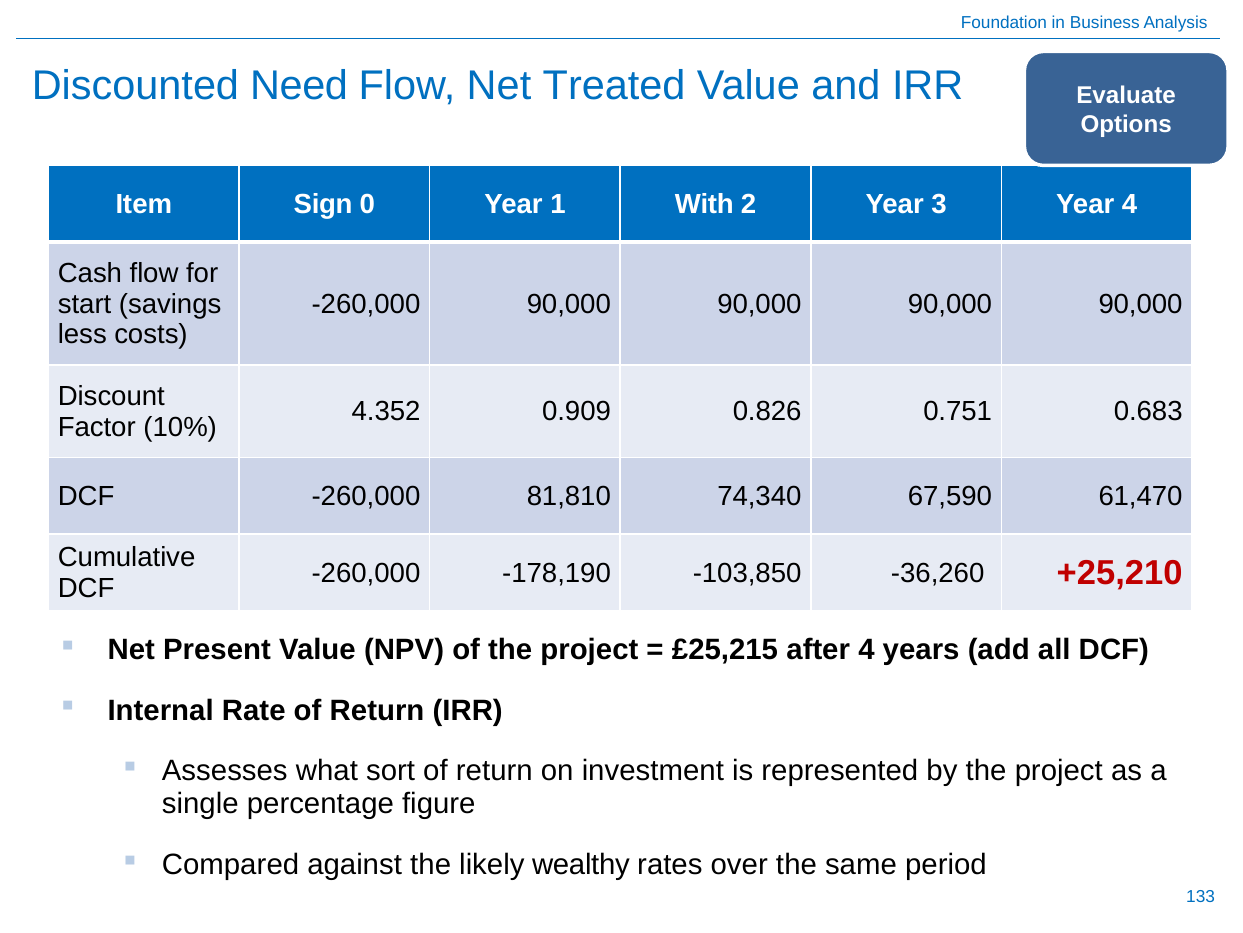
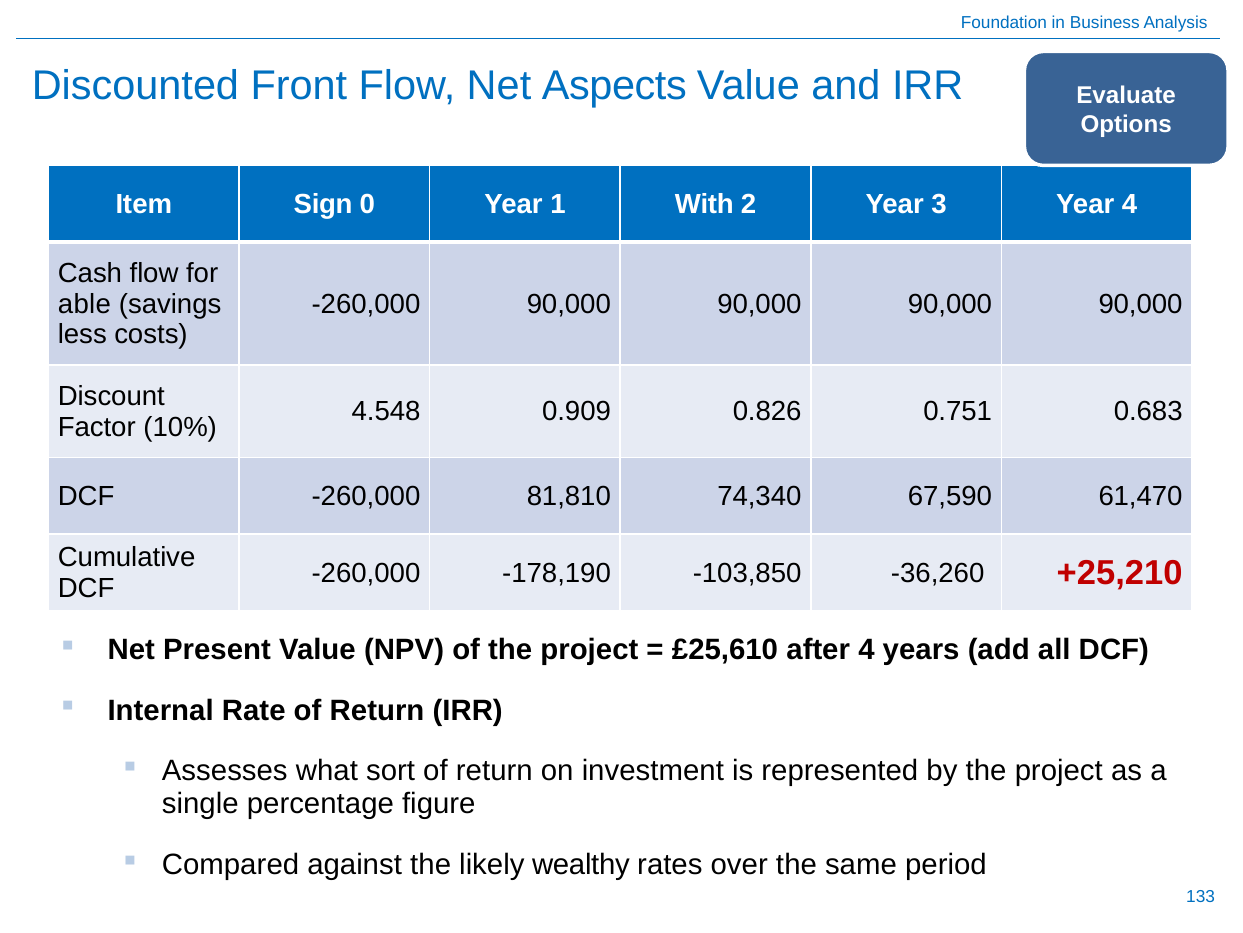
Need: Need -> Front
Treated: Treated -> Aspects
start: start -> able
4.352: 4.352 -> 4.548
£25,215: £25,215 -> £25,610
